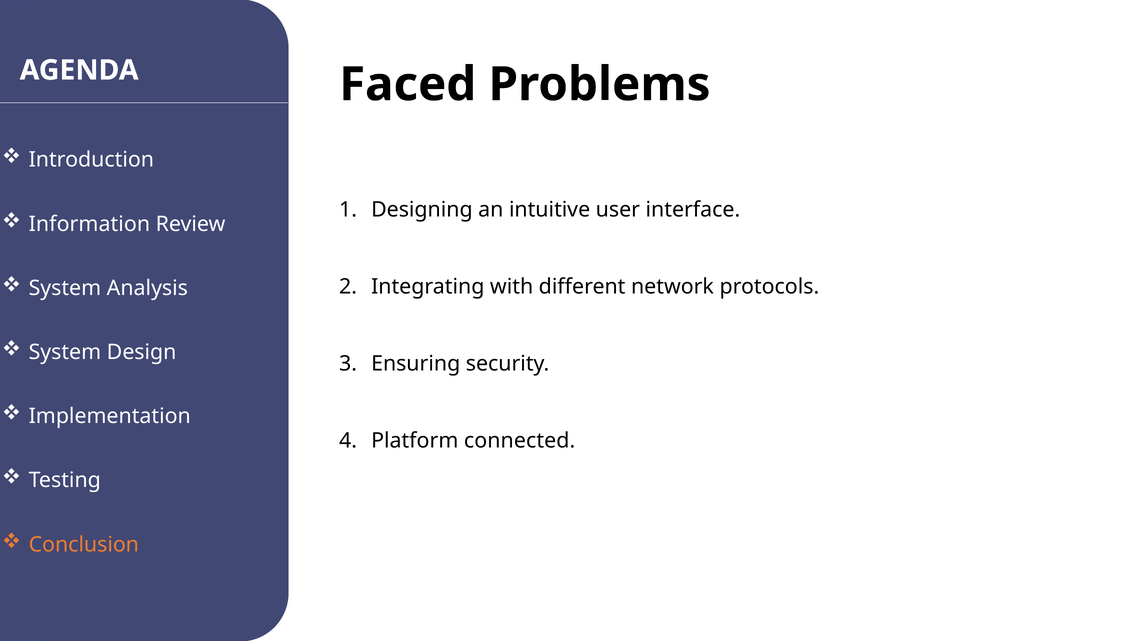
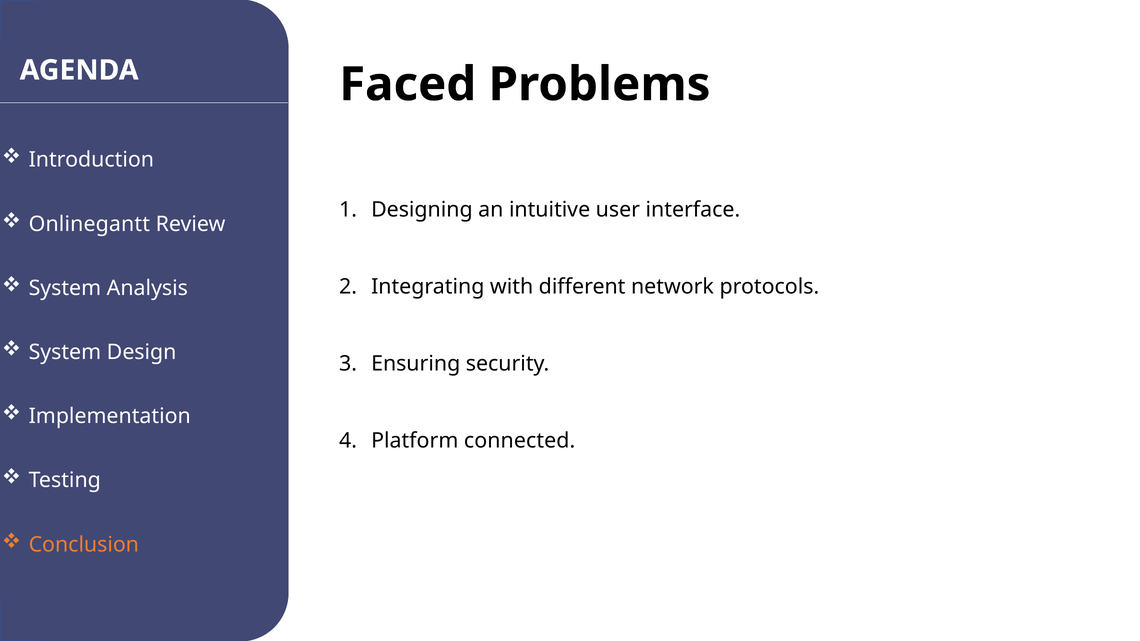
Information: Information -> Onlinegantt
